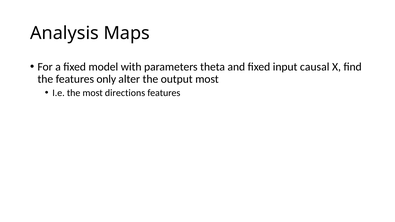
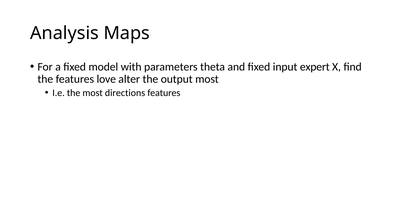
causal: causal -> expert
only: only -> love
